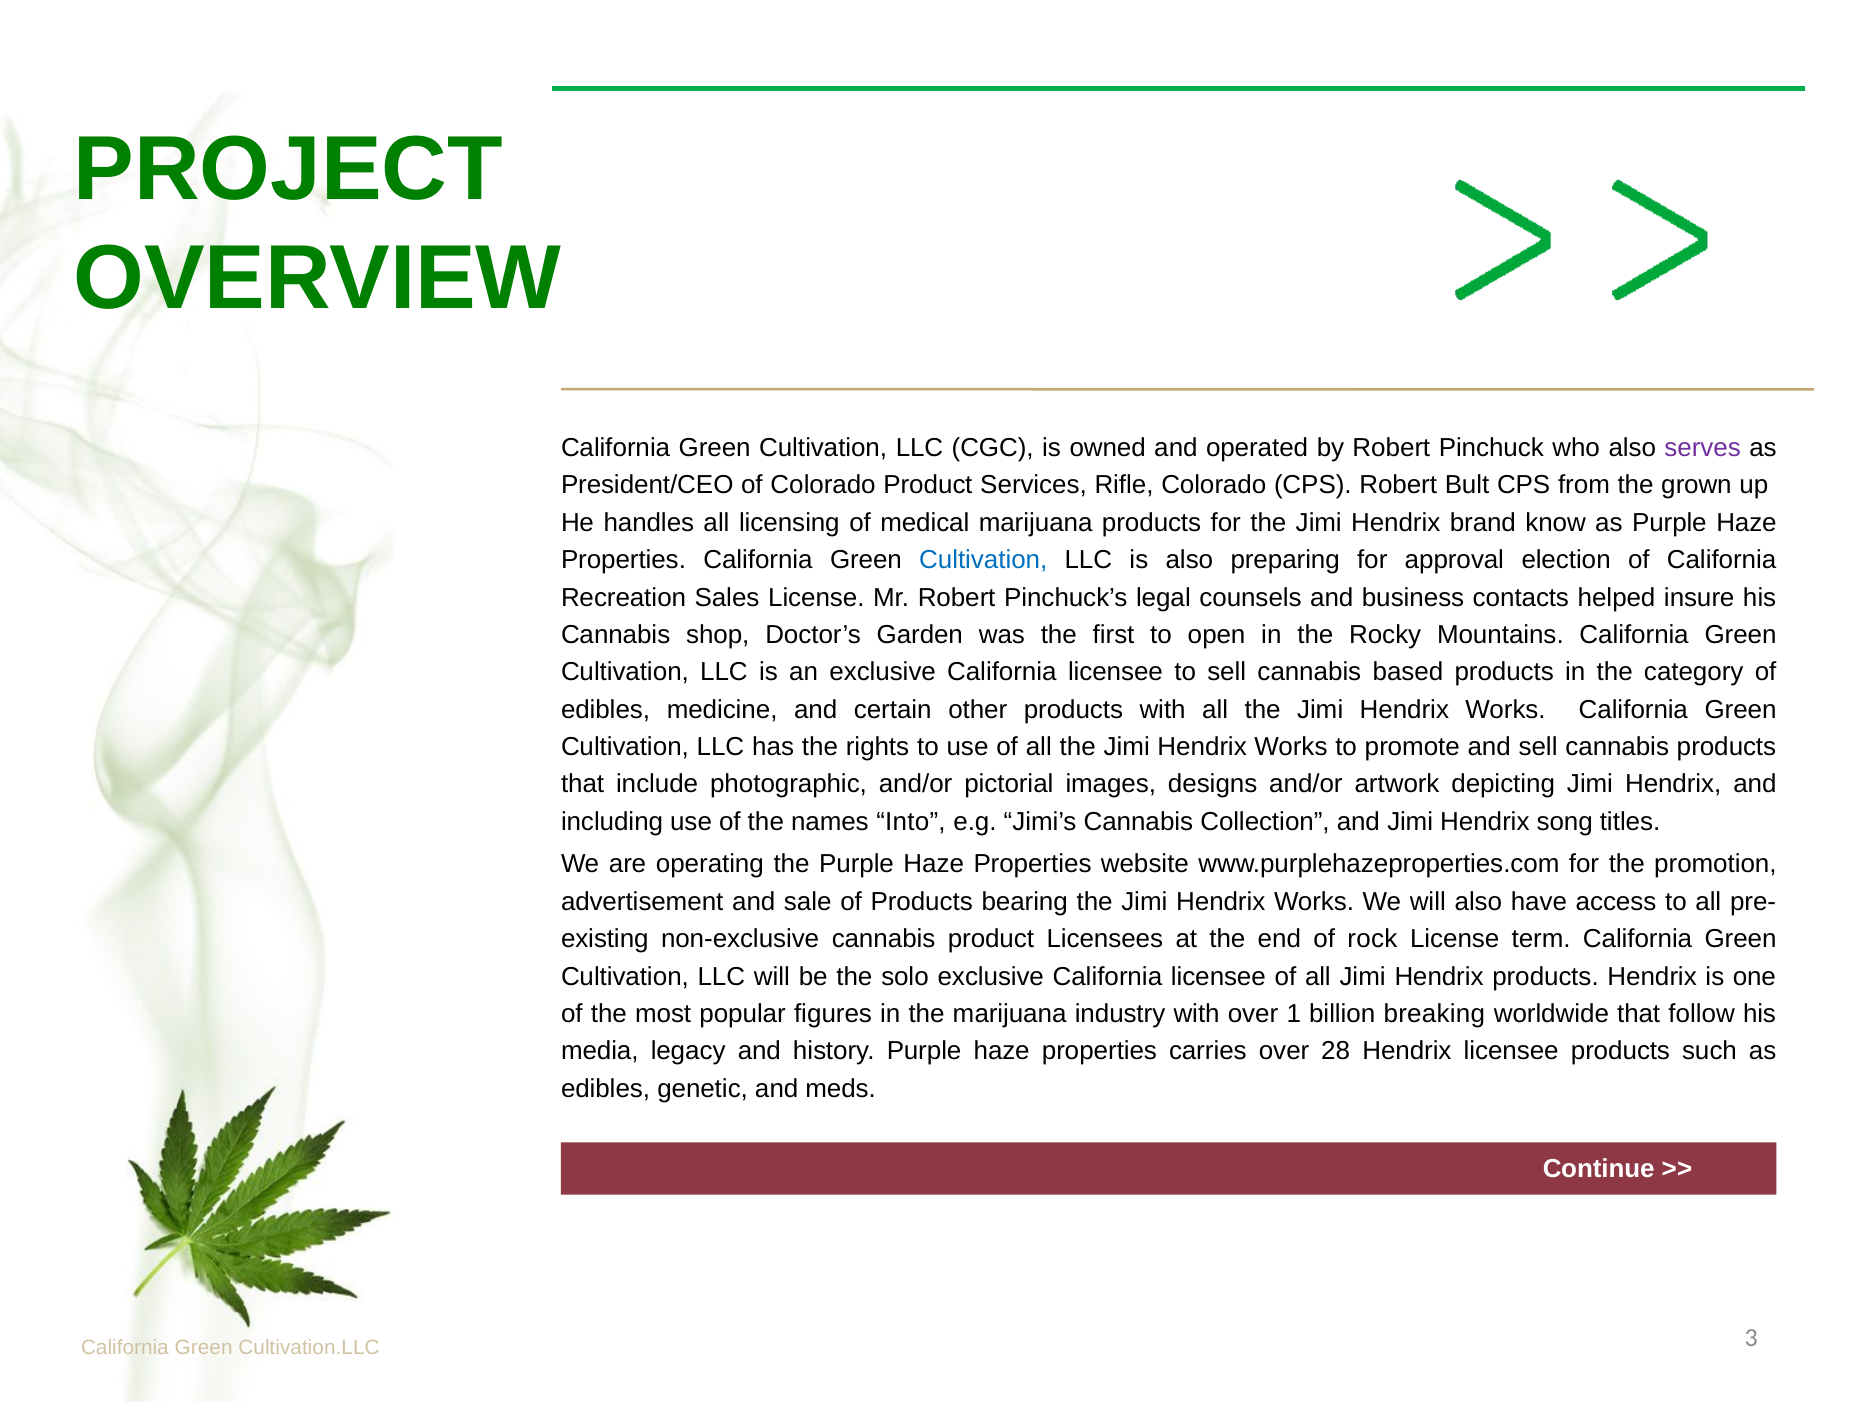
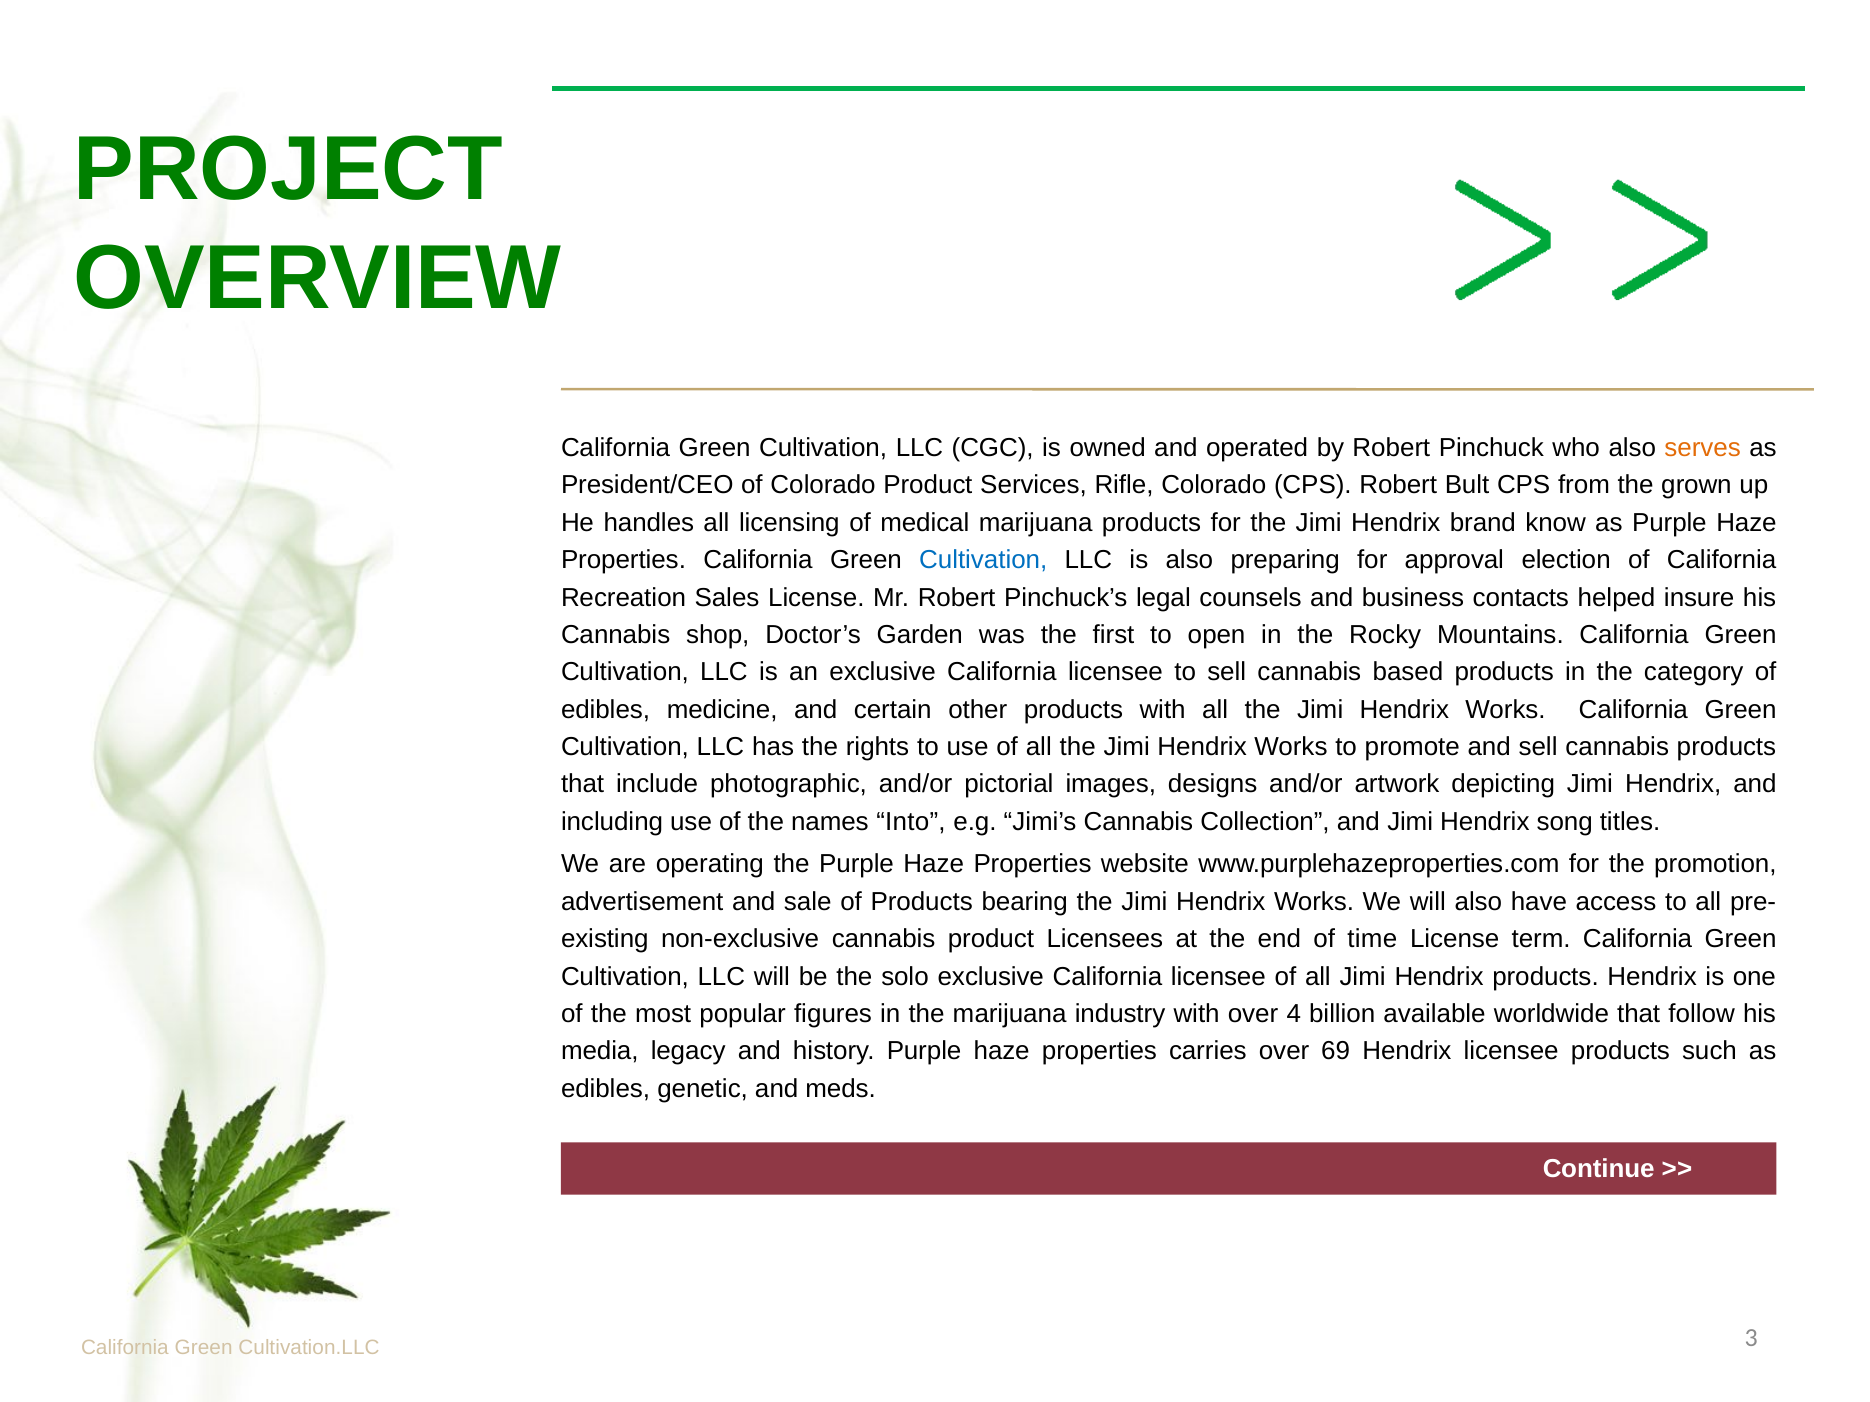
serves colour: purple -> orange
rock: rock -> time
1: 1 -> 4
breaking: breaking -> available
28: 28 -> 69
